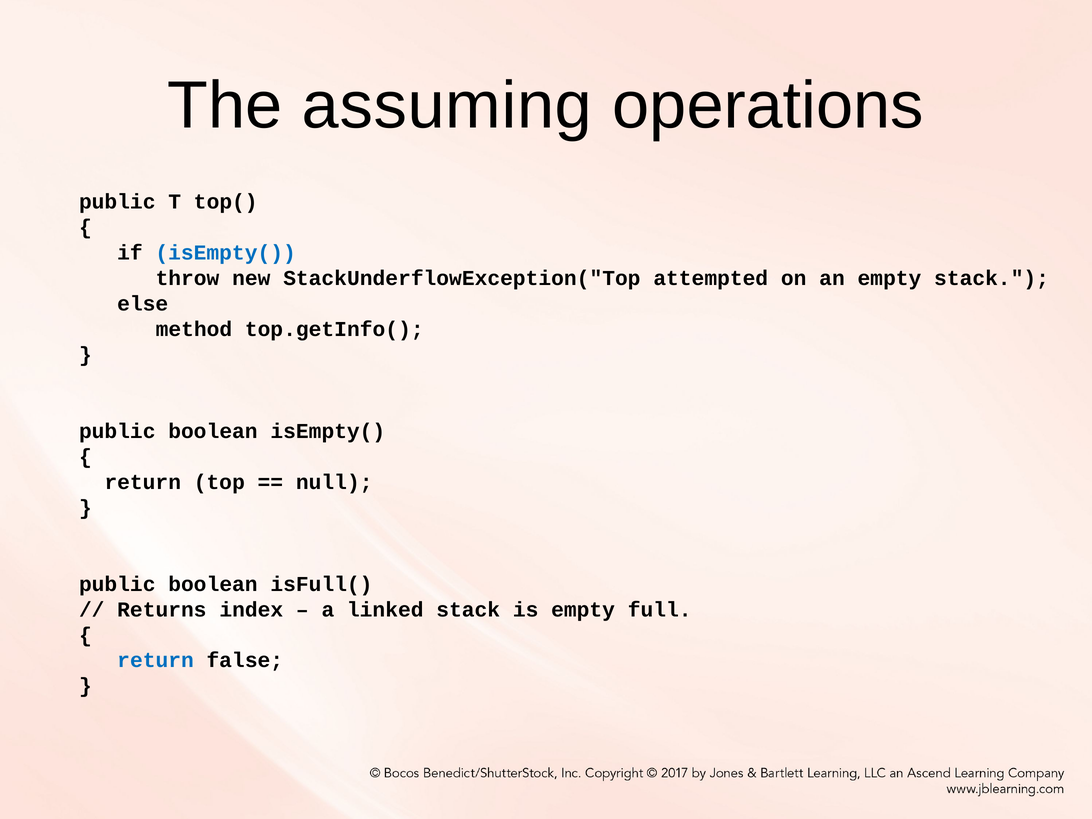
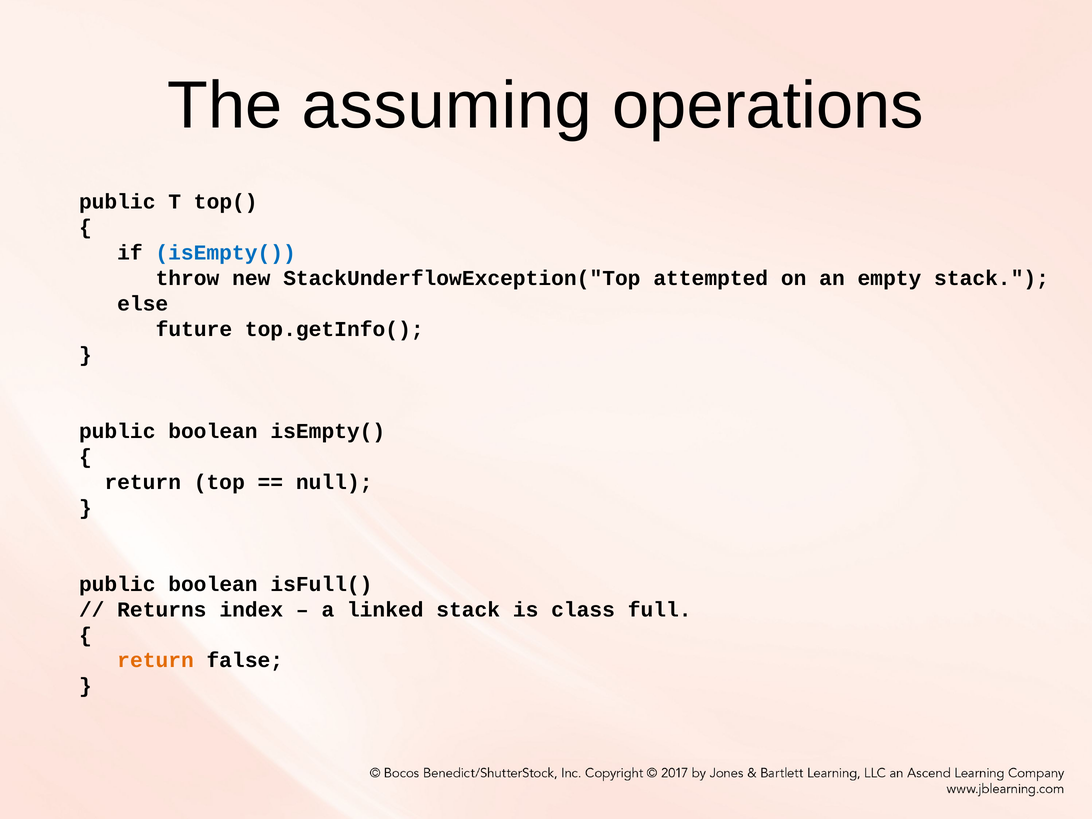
method: method -> future
is empty: empty -> class
return at (156, 660) colour: blue -> orange
